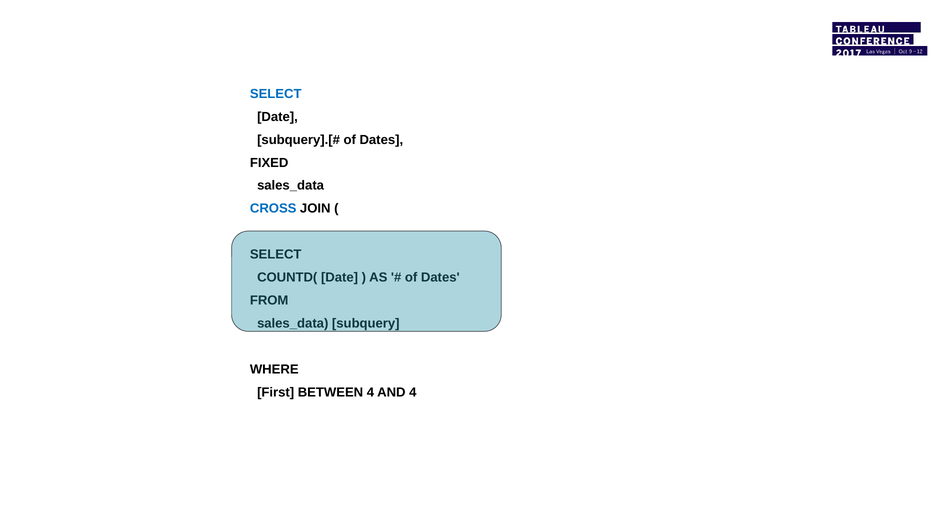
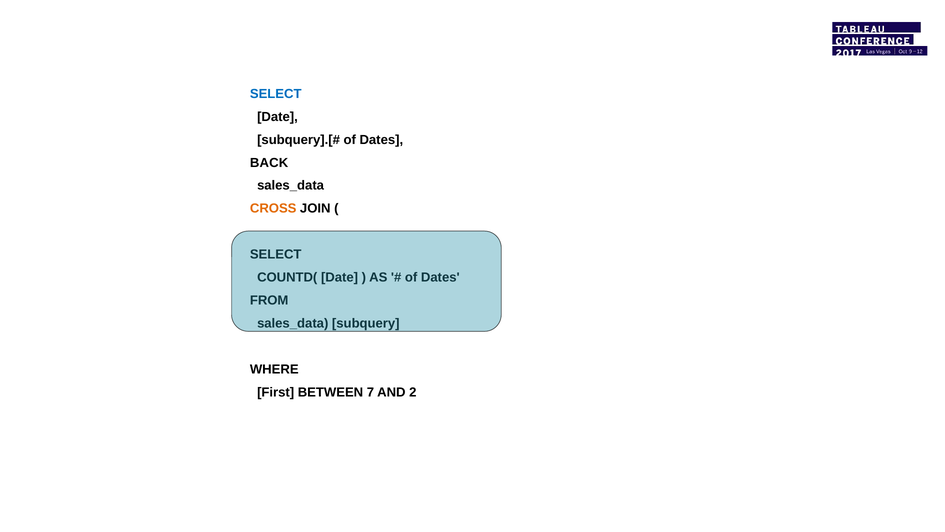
FIXED: FIXED -> BACK
CROSS colour: blue -> orange
BETWEEN 4: 4 -> 7
AND 4: 4 -> 2
